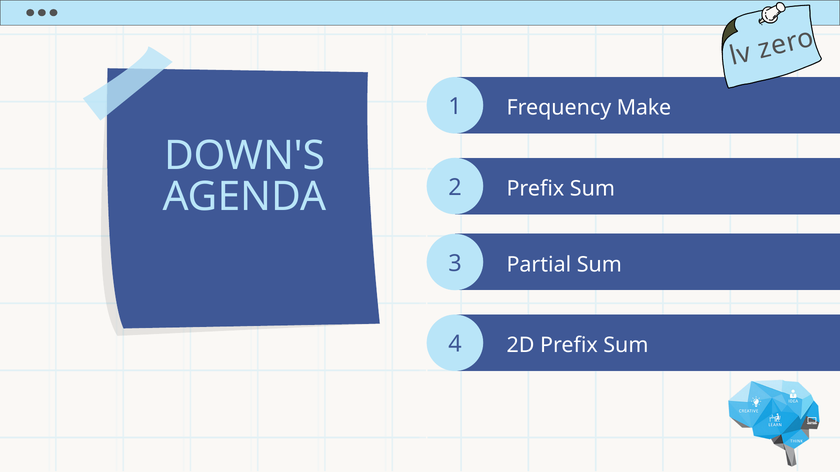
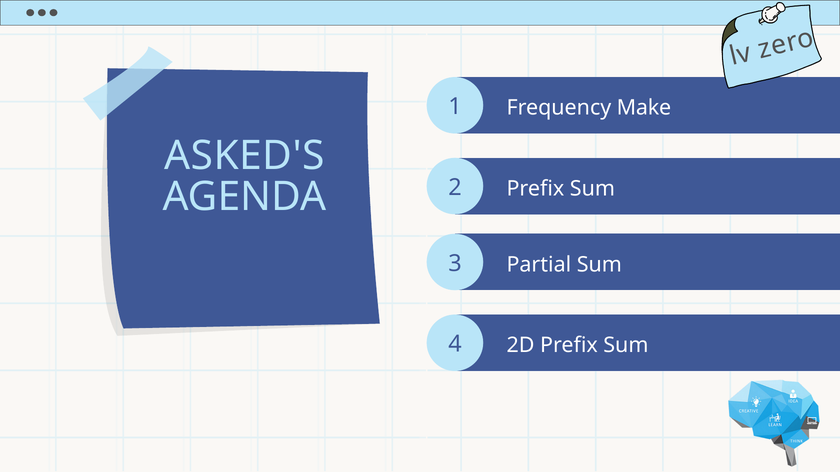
DOWN'S: DOWN'S -> ASKED'S
